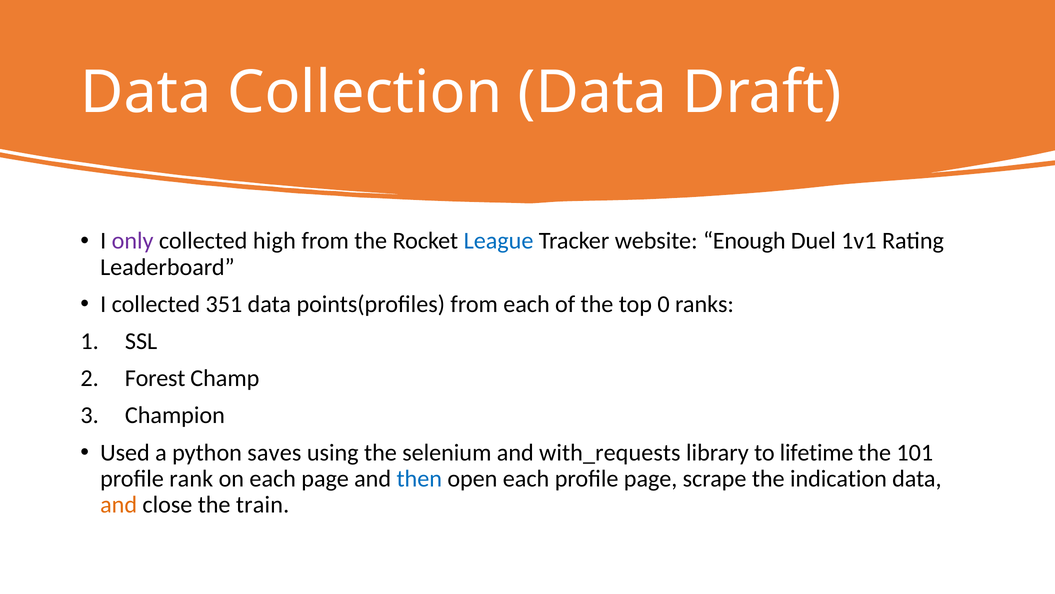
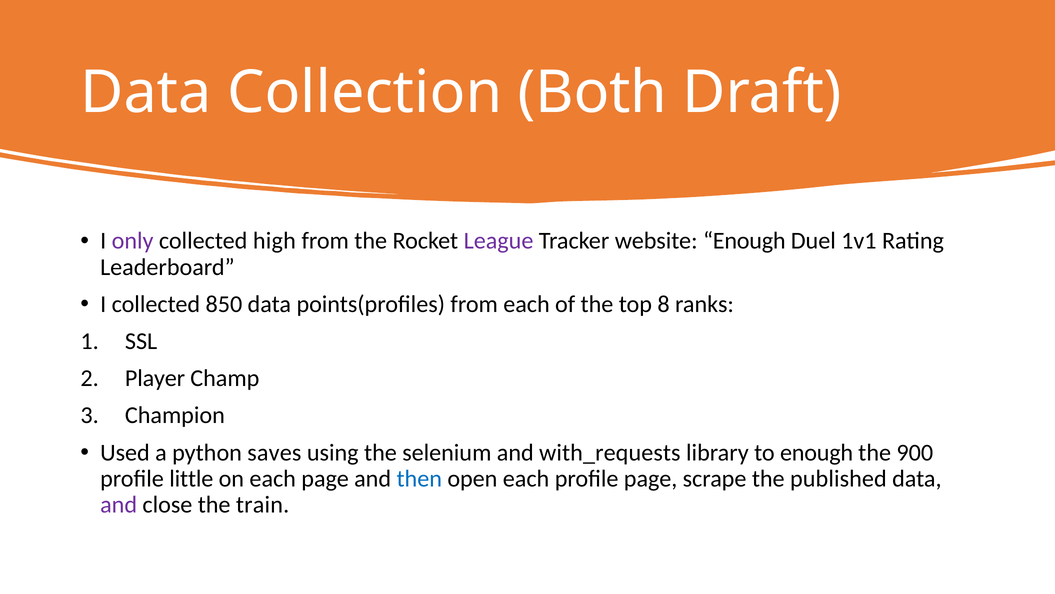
Collection Data: Data -> Both
League colour: blue -> purple
351: 351 -> 850
0: 0 -> 8
Forest: Forest -> Player
to lifetime: lifetime -> enough
101: 101 -> 900
rank: rank -> little
indication: indication -> published
and at (119, 504) colour: orange -> purple
